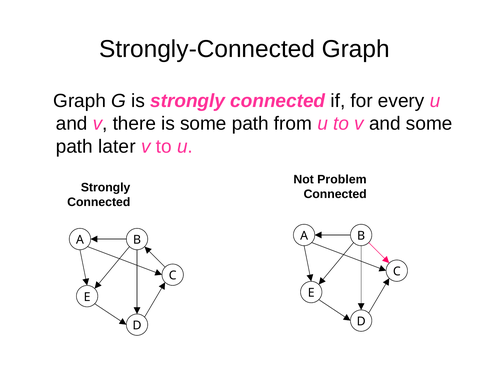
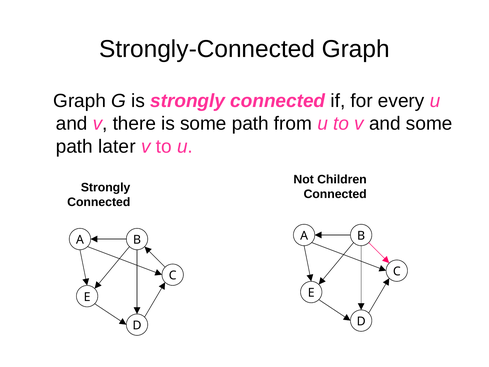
Problem: Problem -> Children
